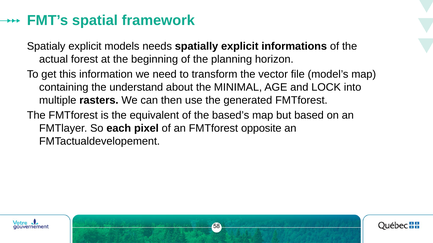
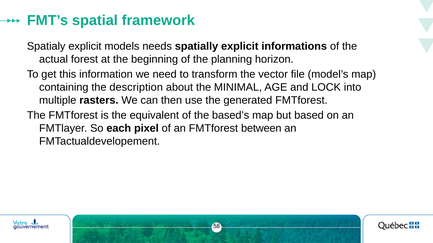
understand: understand -> description
opposite: opposite -> between
